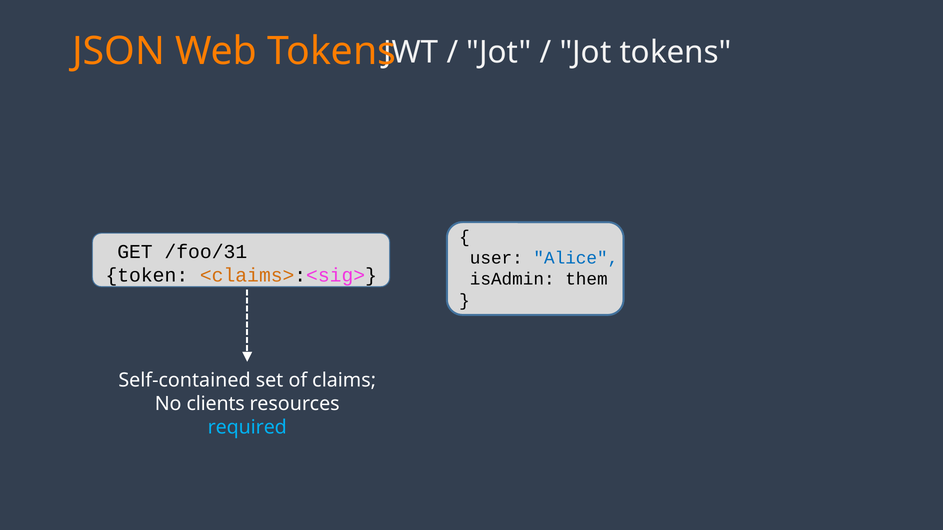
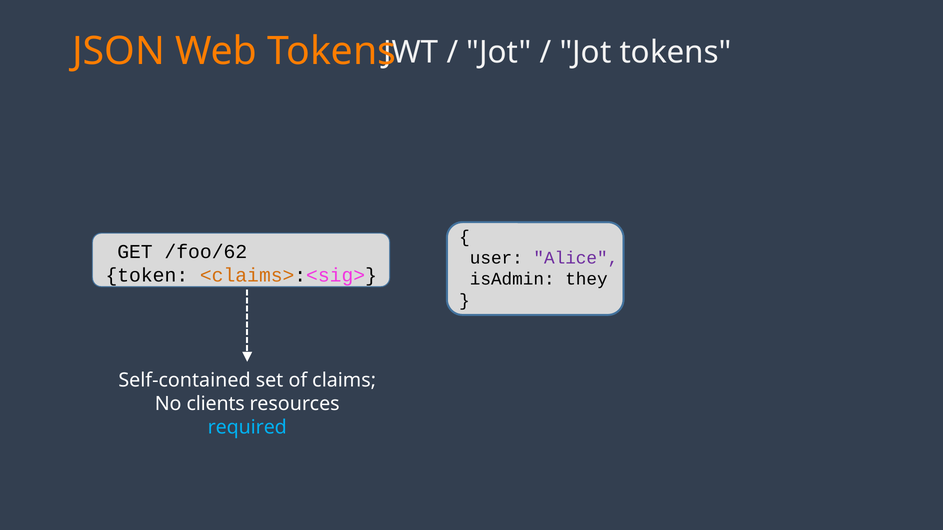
/foo/31: /foo/31 -> /foo/62
Alice colour: blue -> purple
them: them -> they
